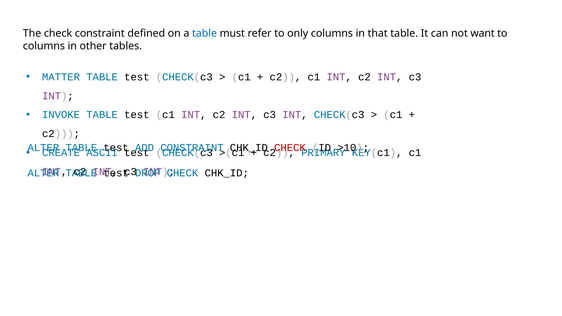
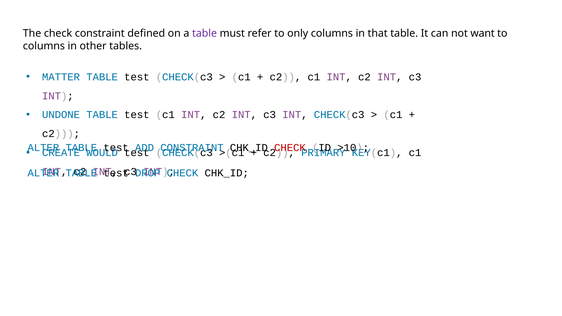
table at (205, 33) colour: blue -> purple
INVOKE: INVOKE -> UNDONE
ASCII: ASCII -> WOULD
